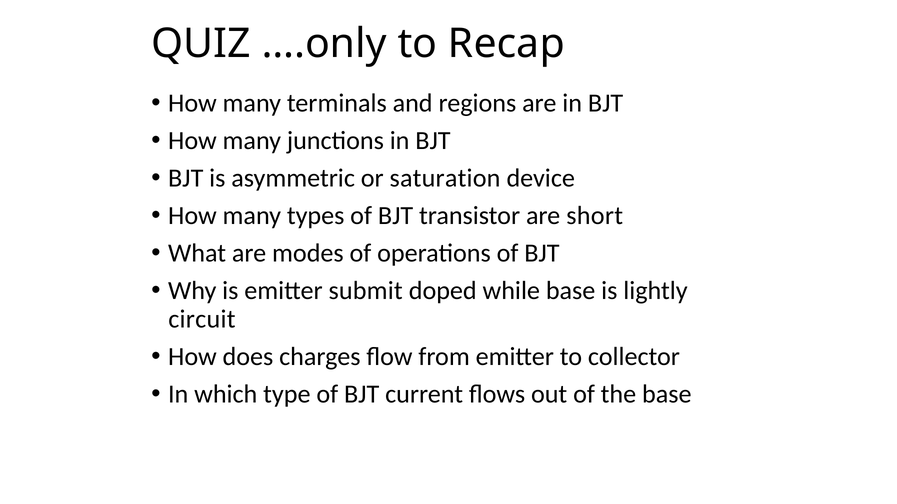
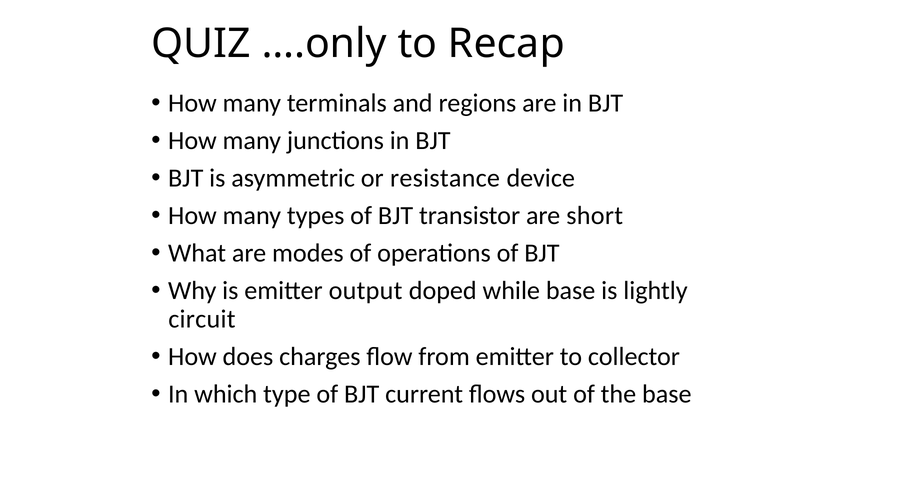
saturation: saturation -> resistance
submit: submit -> output
